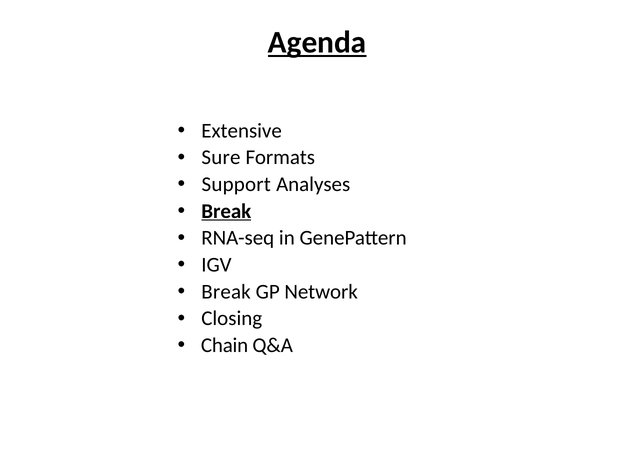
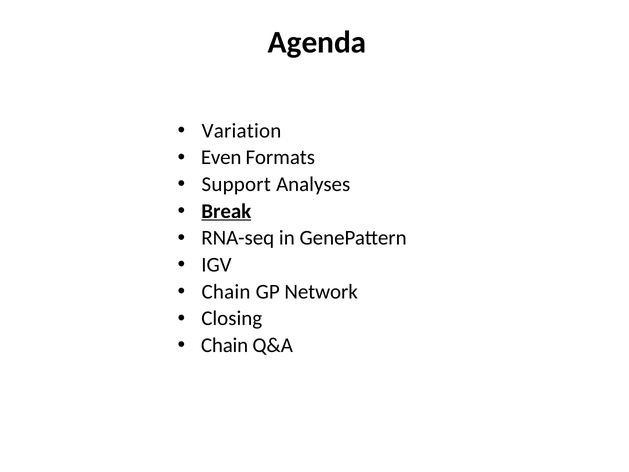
Agenda underline: present -> none
Extensive: Extensive -> Variation
Sure: Sure -> Even
Break at (226, 291): Break -> Chain
